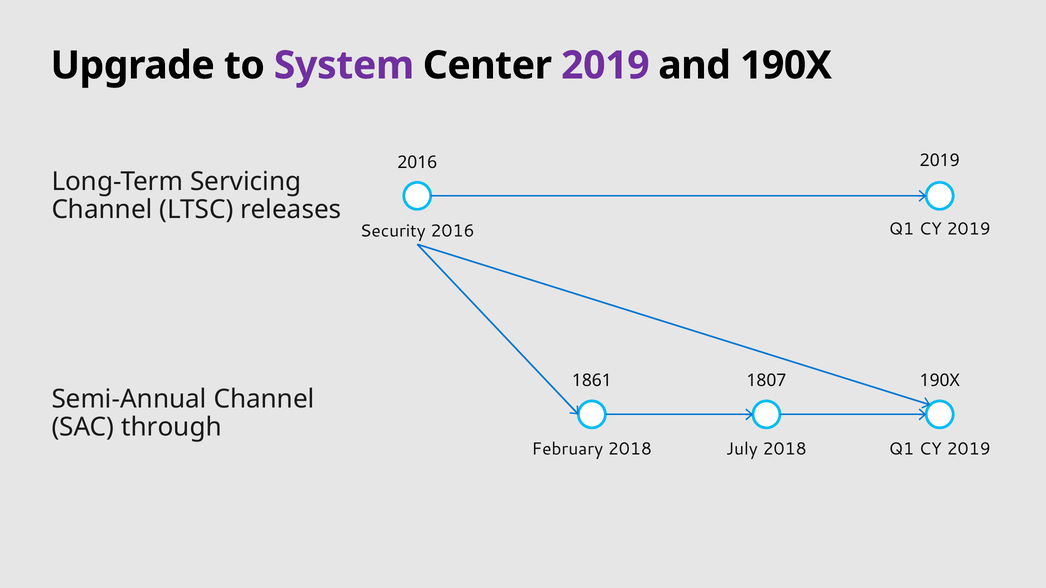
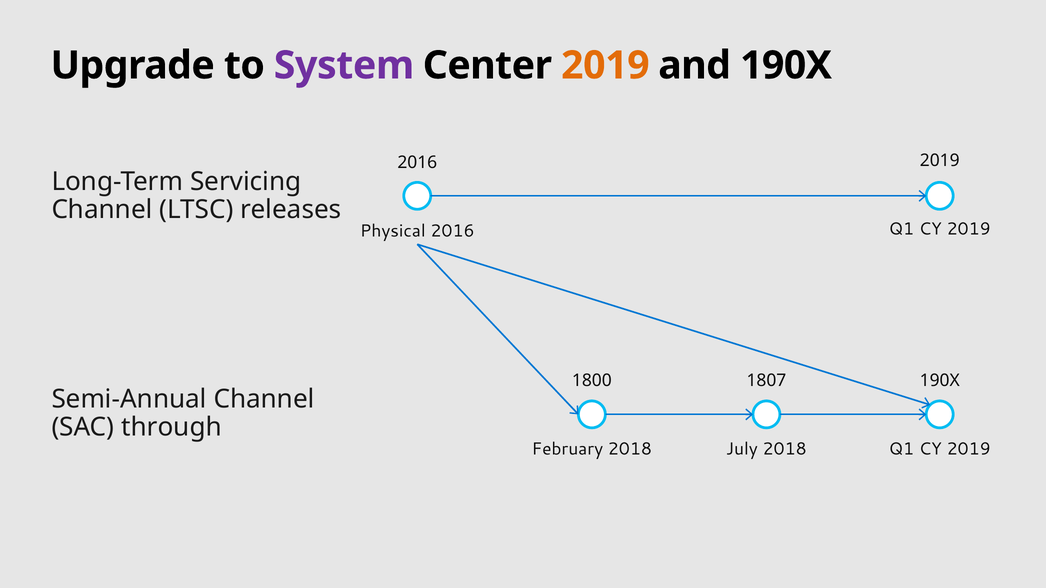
2019 at (605, 66) colour: purple -> orange
Security: Security -> Physical
1861: 1861 -> 1800
